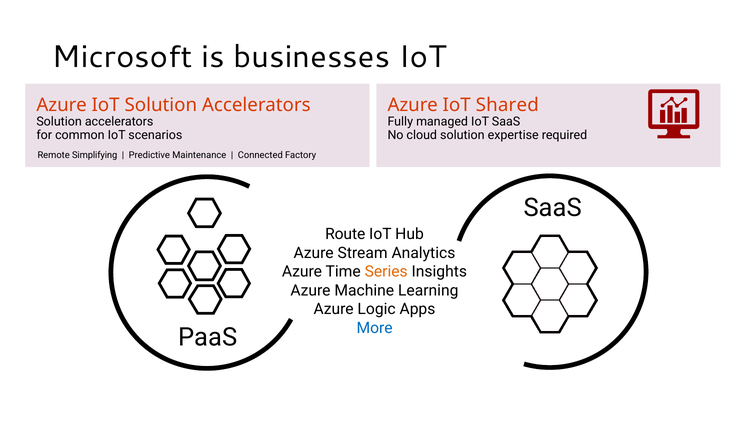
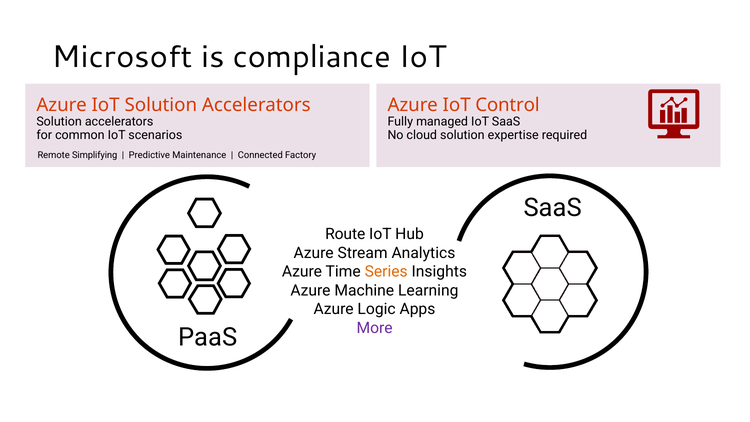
businesses: businesses -> compliance
Shared: Shared -> Control
More colour: blue -> purple
